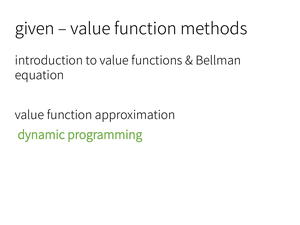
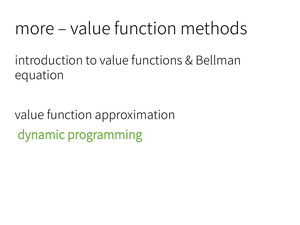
given: given -> more
